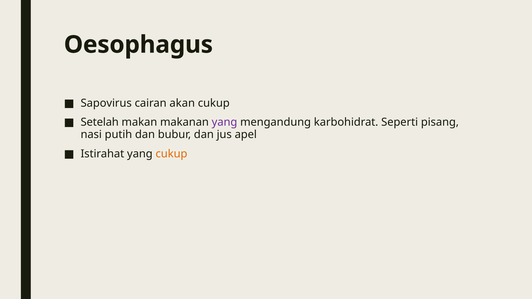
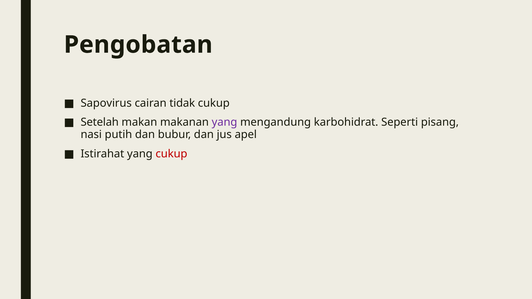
Oesophagus: Oesophagus -> Pengobatan
akan: akan -> tidak
cukup at (171, 154) colour: orange -> red
